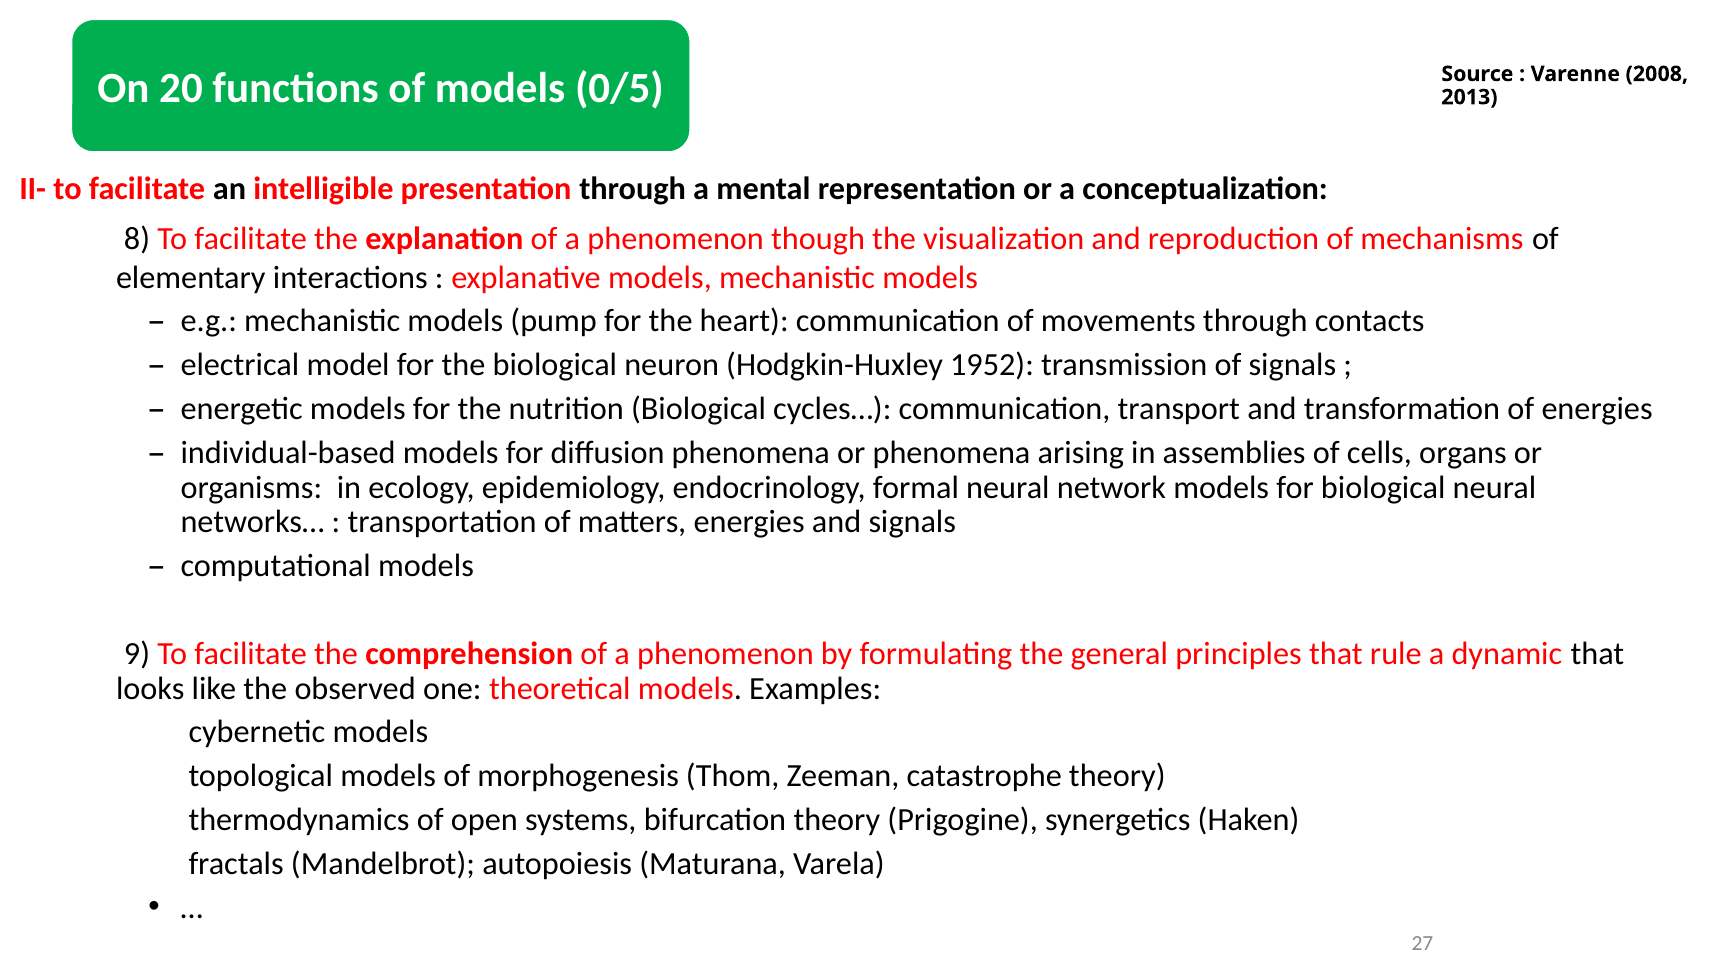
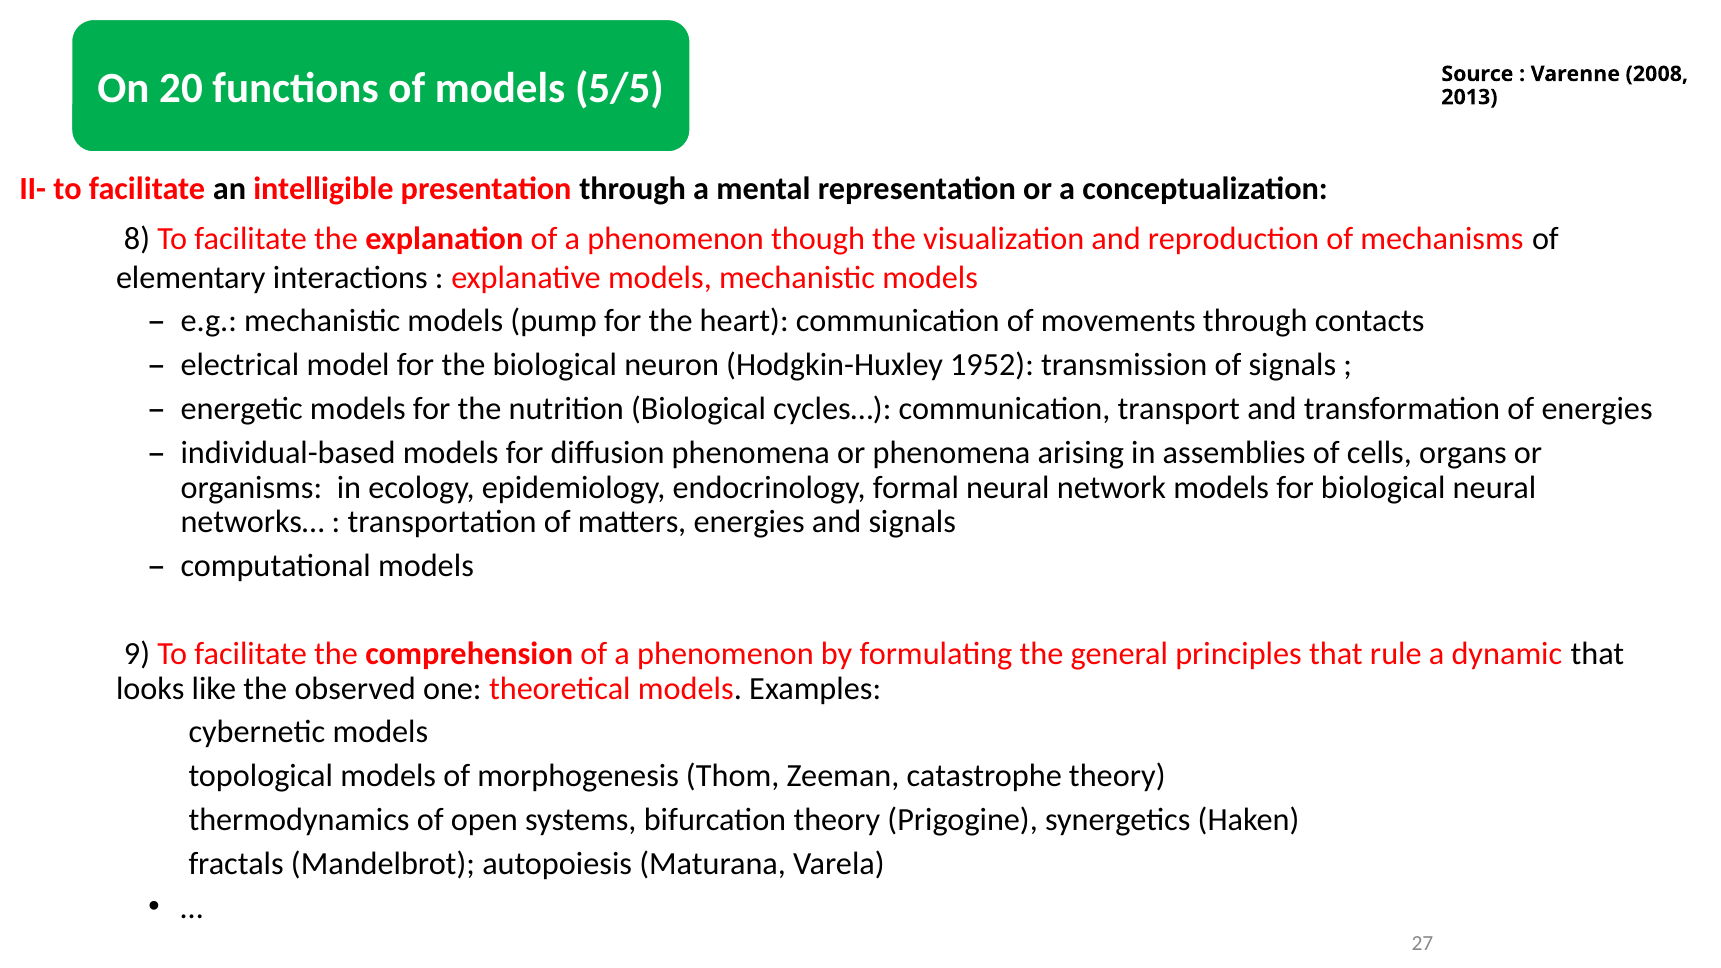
0/5: 0/5 -> 5/5
